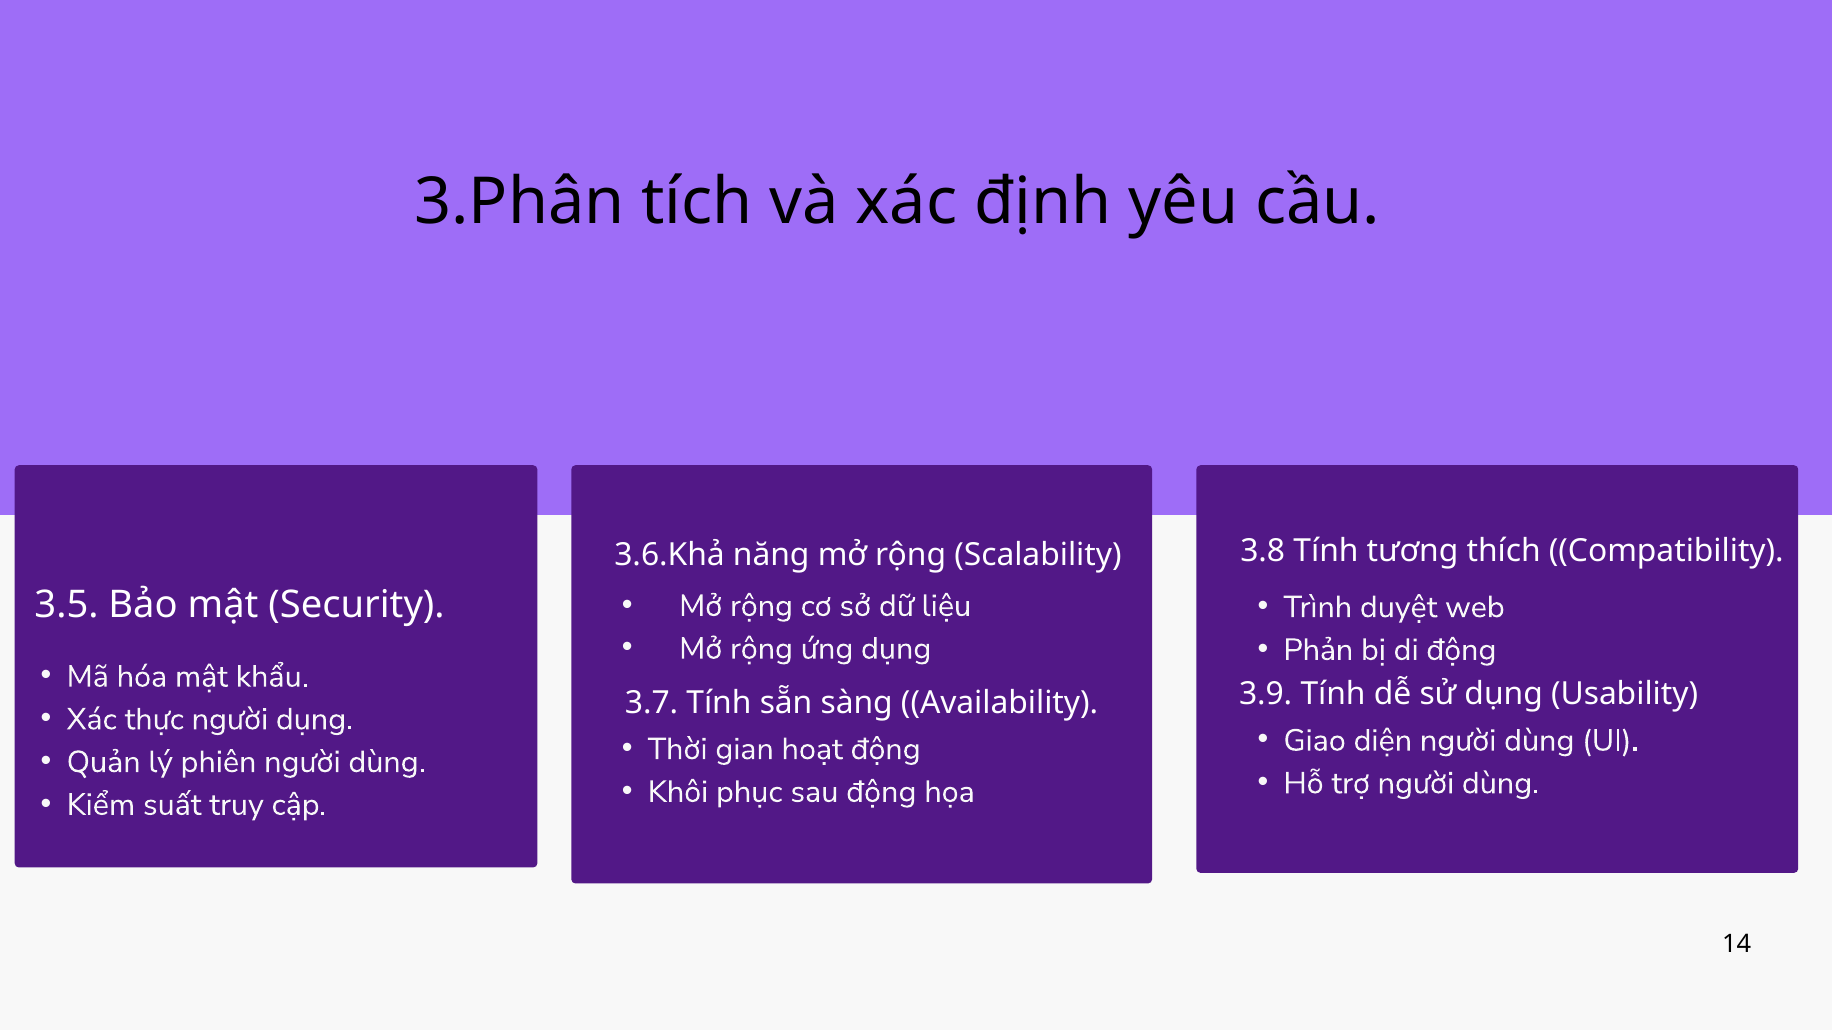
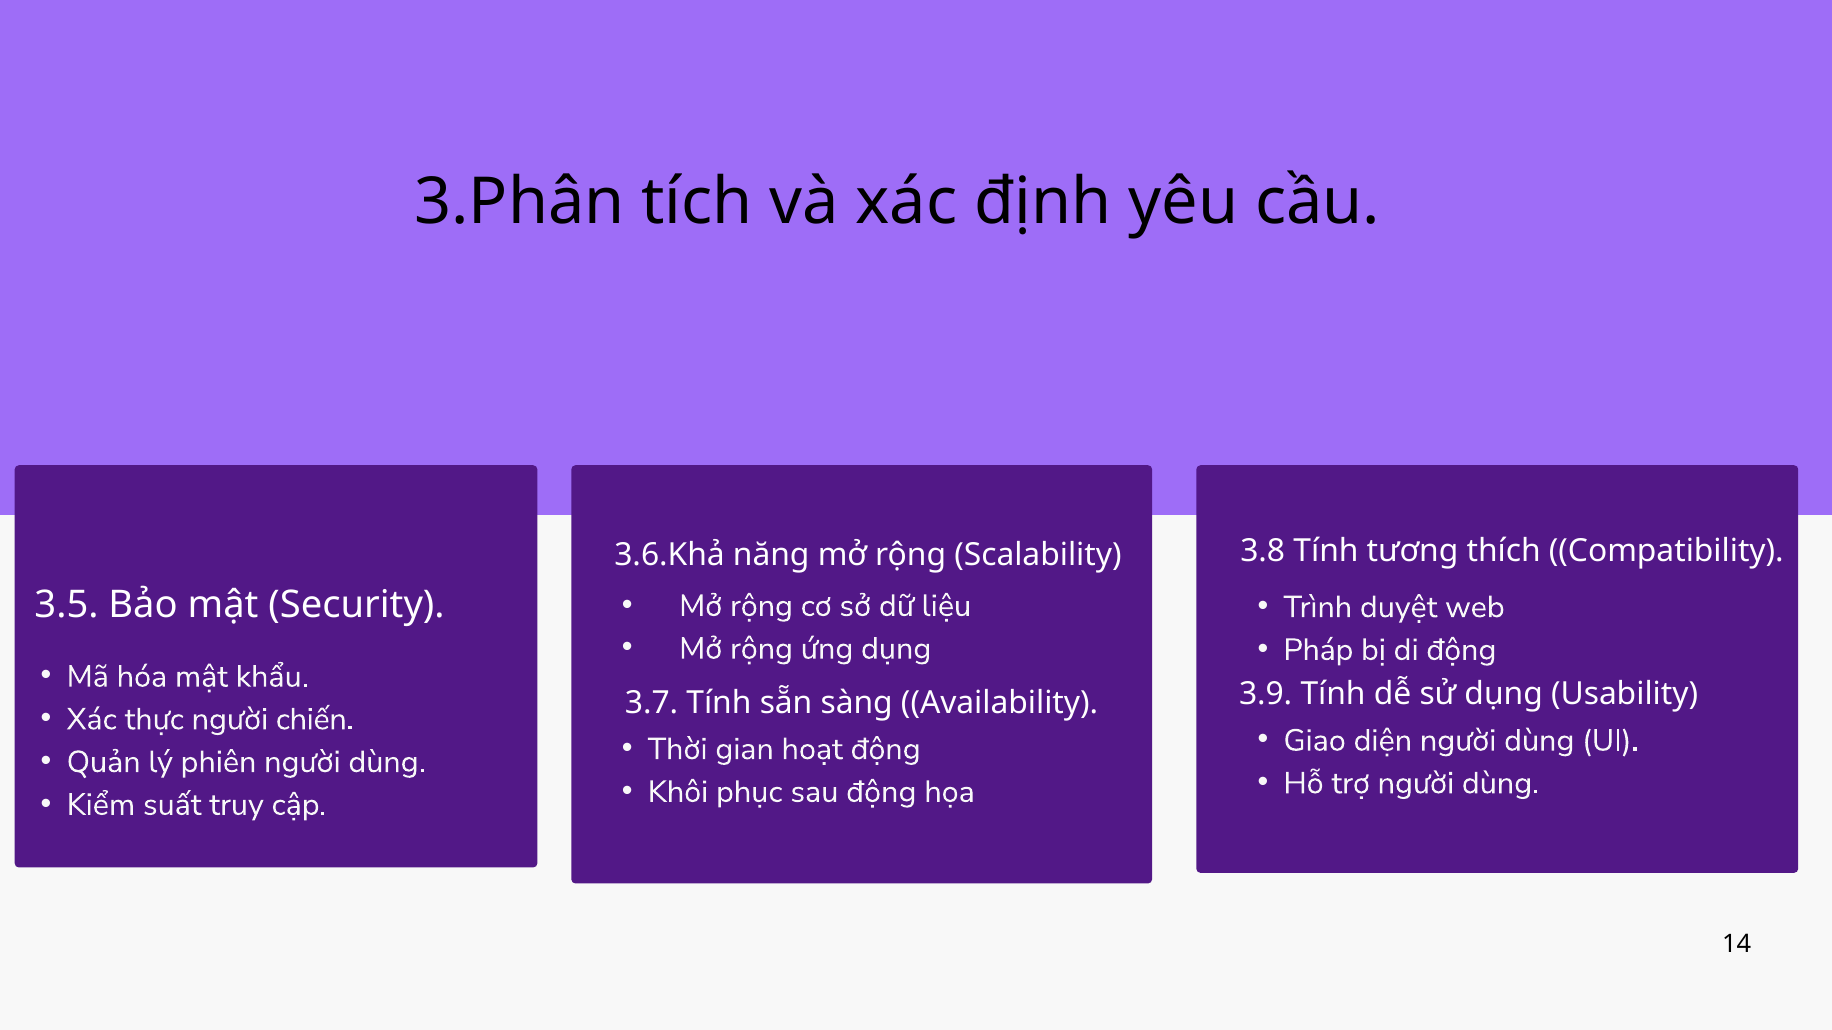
Phản: Phản -> Pháp
người dụng: dụng -> chiến
